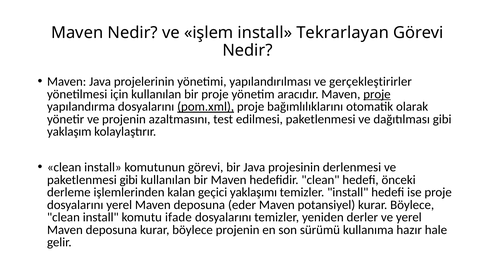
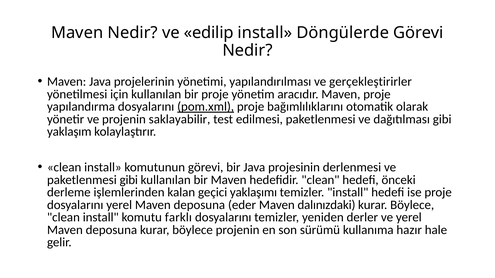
işlem: işlem -> edilip
Tekrarlayan: Tekrarlayan -> Döngülerde
proje at (377, 94) underline: present -> none
azaltmasını: azaltmasını -> saklayabilir
potansiyel: potansiyel -> dalınızdaki
ifade: ifade -> farklı
